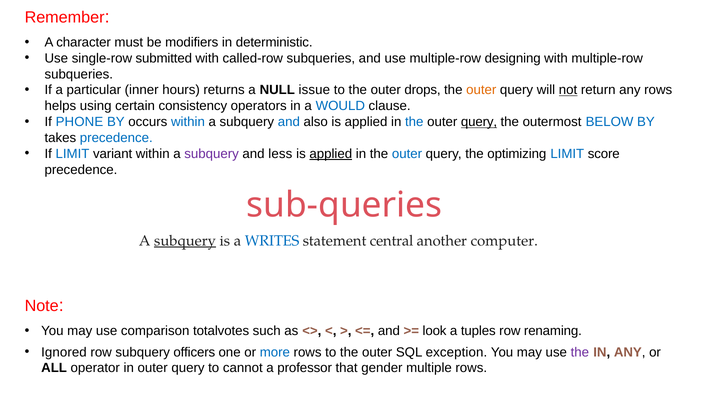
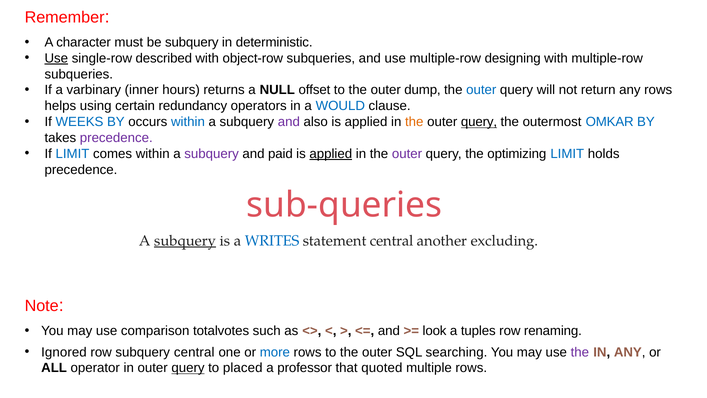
be modifiers: modifiers -> subquery
Use at (56, 58) underline: none -> present
submitted: submitted -> described
called-row: called-row -> object-row
particular: particular -> varbinary
issue: issue -> offset
drops: drops -> dump
outer at (481, 90) colour: orange -> blue
not underline: present -> none
consistency: consistency -> redundancy
PHONE: PHONE -> WEEKS
and at (289, 122) colour: blue -> purple
the at (414, 122) colour: blue -> orange
BELOW: BELOW -> OMKAR
precedence at (116, 138) colour: blue -> purple
variant: variant -> comes
less: less -> paid
outer at (407, 154) colour: blue -> purple
score: score -> holds
computer: computer -> excluding
subquery officers: officers -> central
exception: exception -> searching
query at (188, 368) underline: none -> present
cannot: cannot -> placed
gender: gender -> quoted
